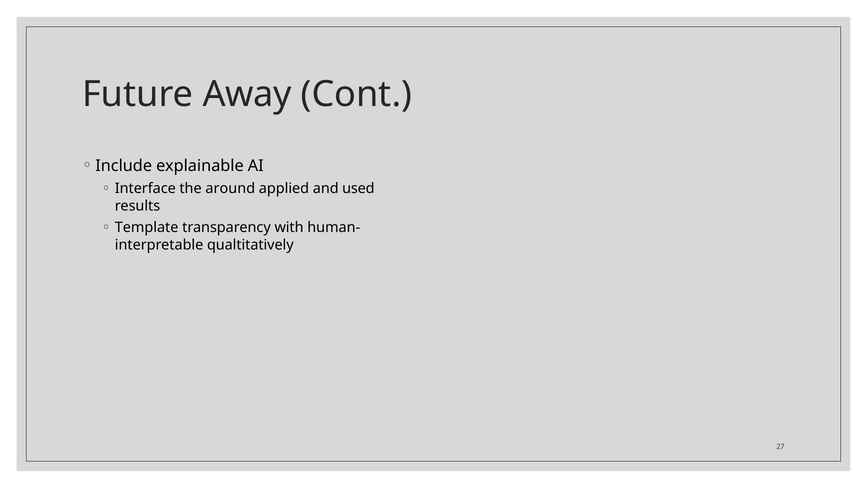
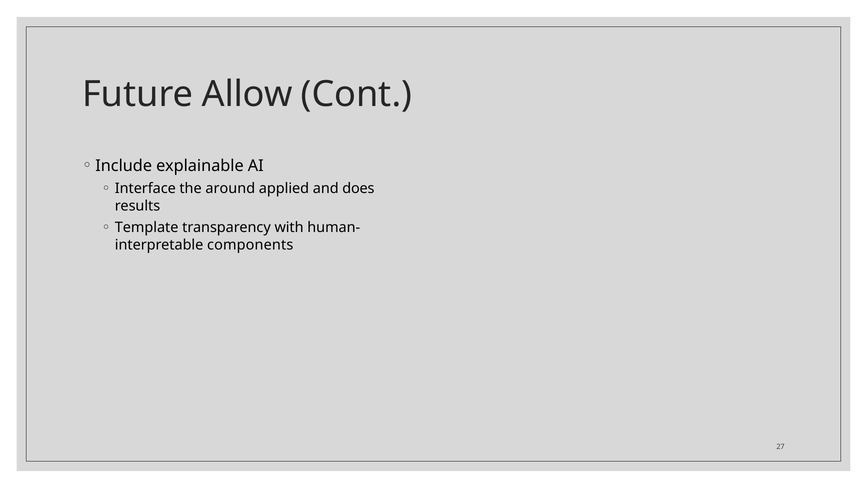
Away: Away -> Allow
used: used -> does
qualtitatively: qualtitatively -> components
